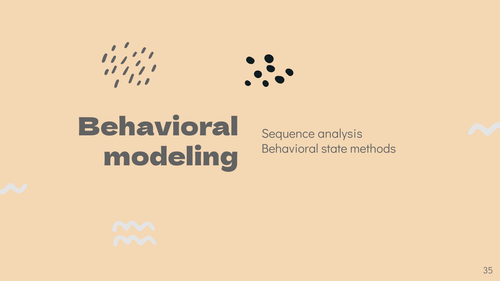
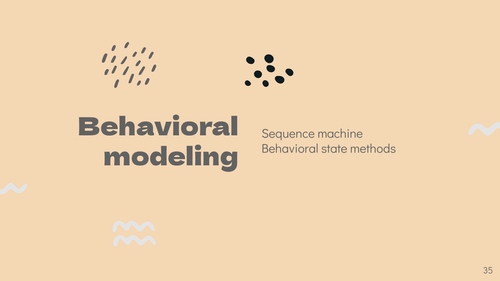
analysis: analysis -> machine
